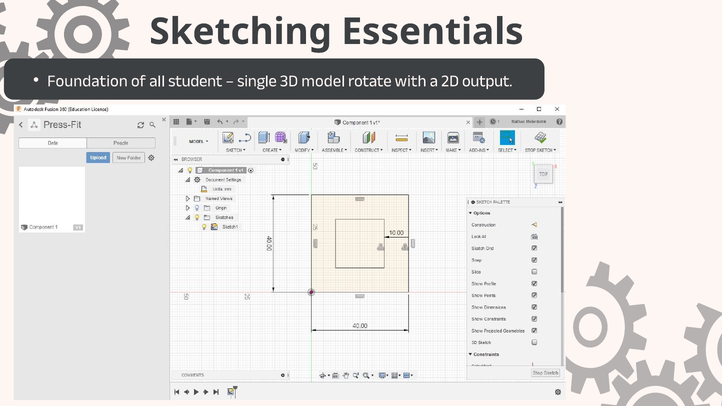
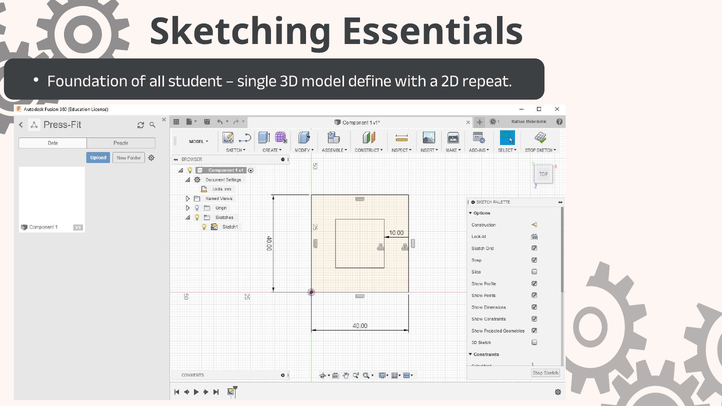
rotate: rotate -> define
output: output -> repeat
